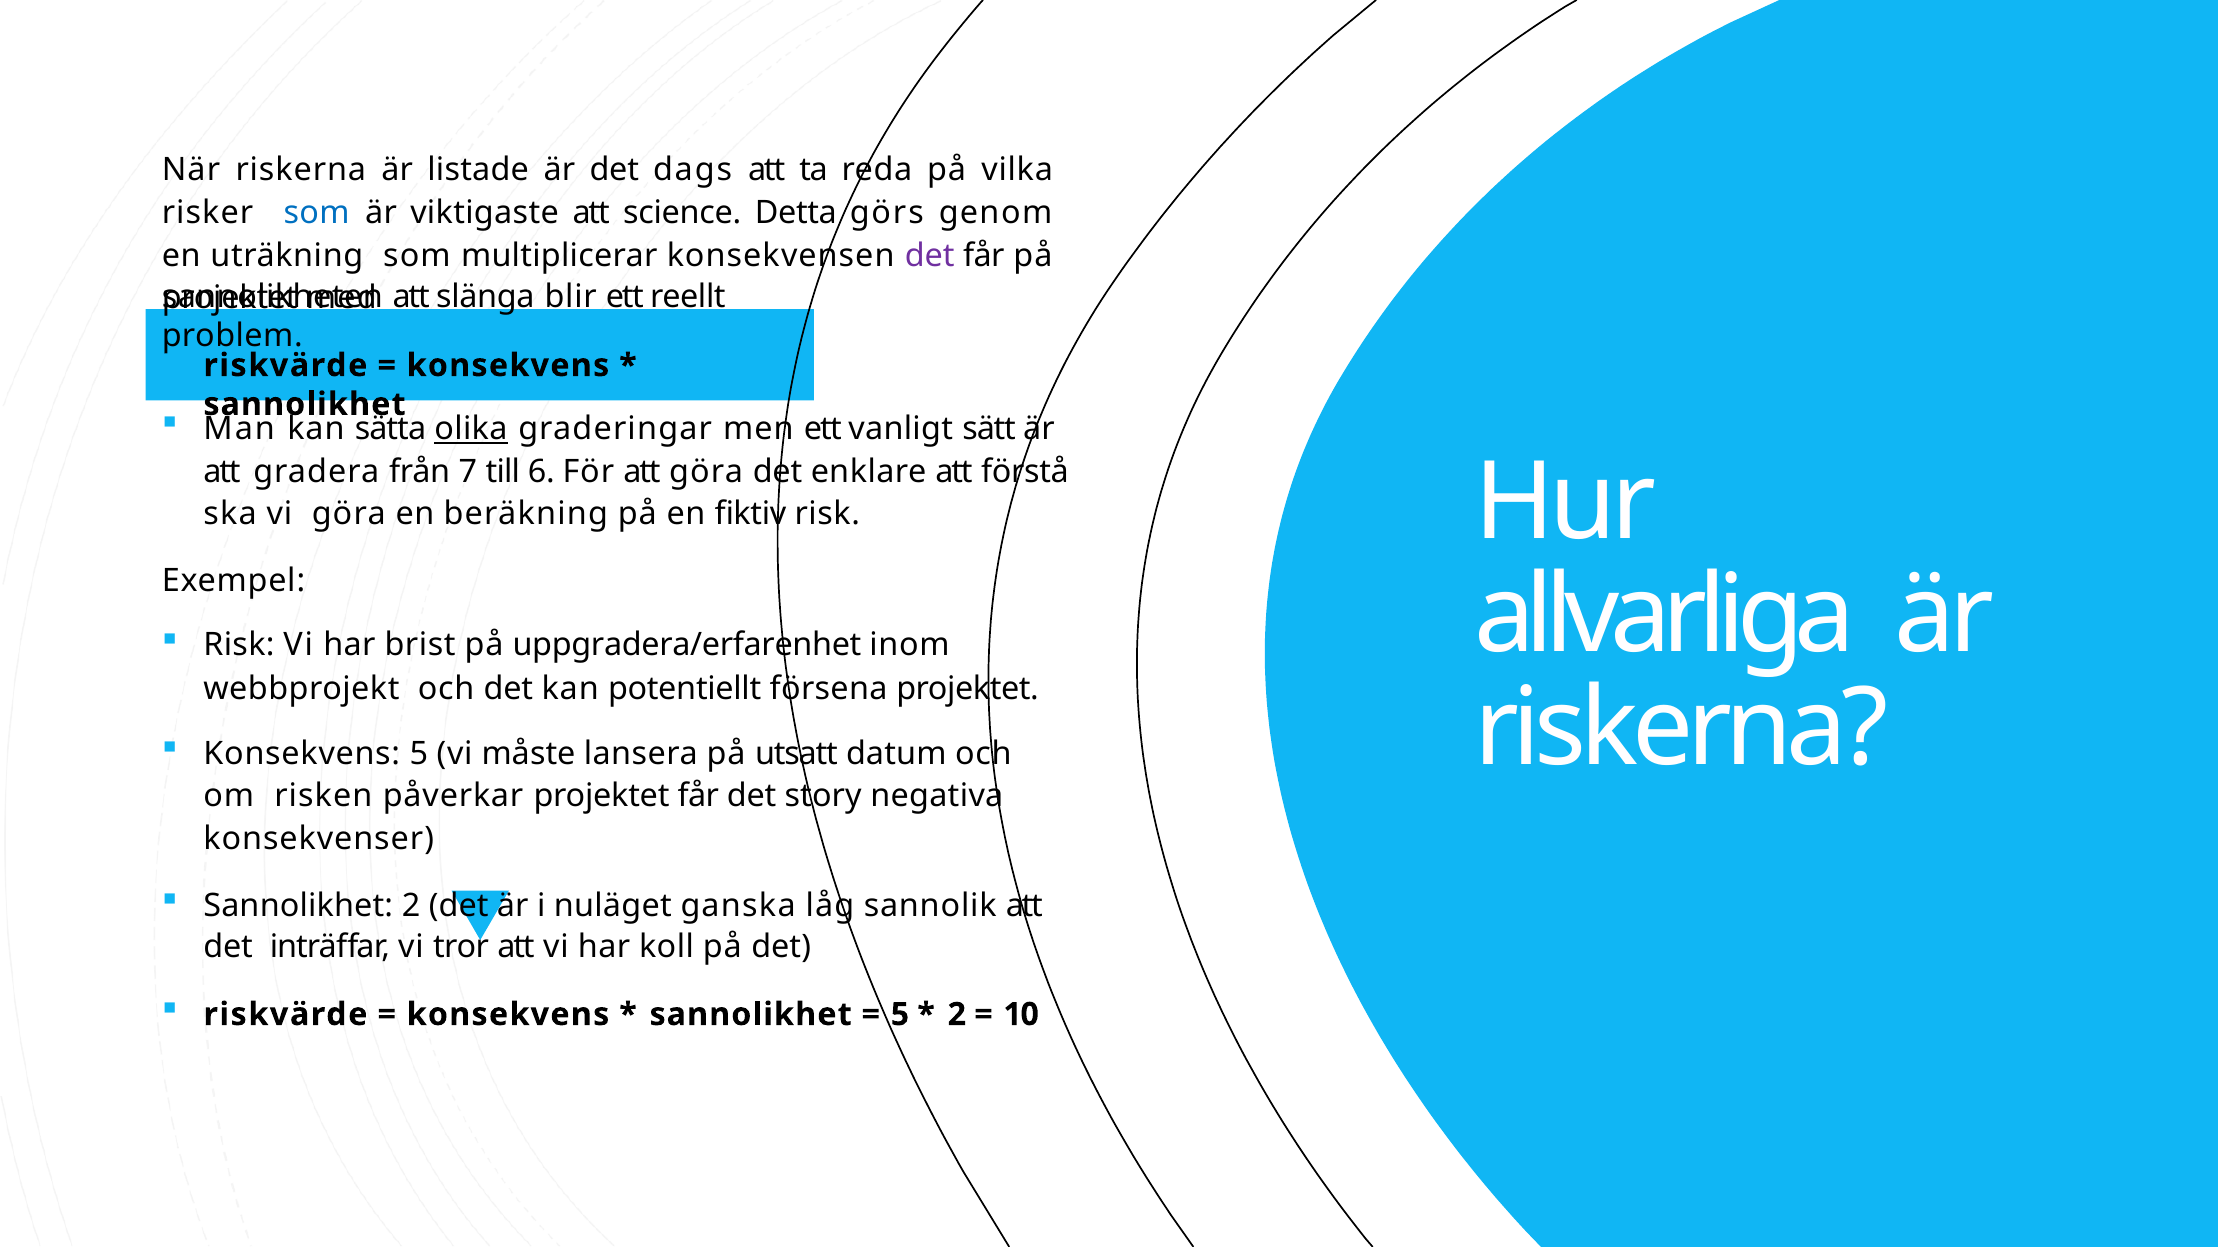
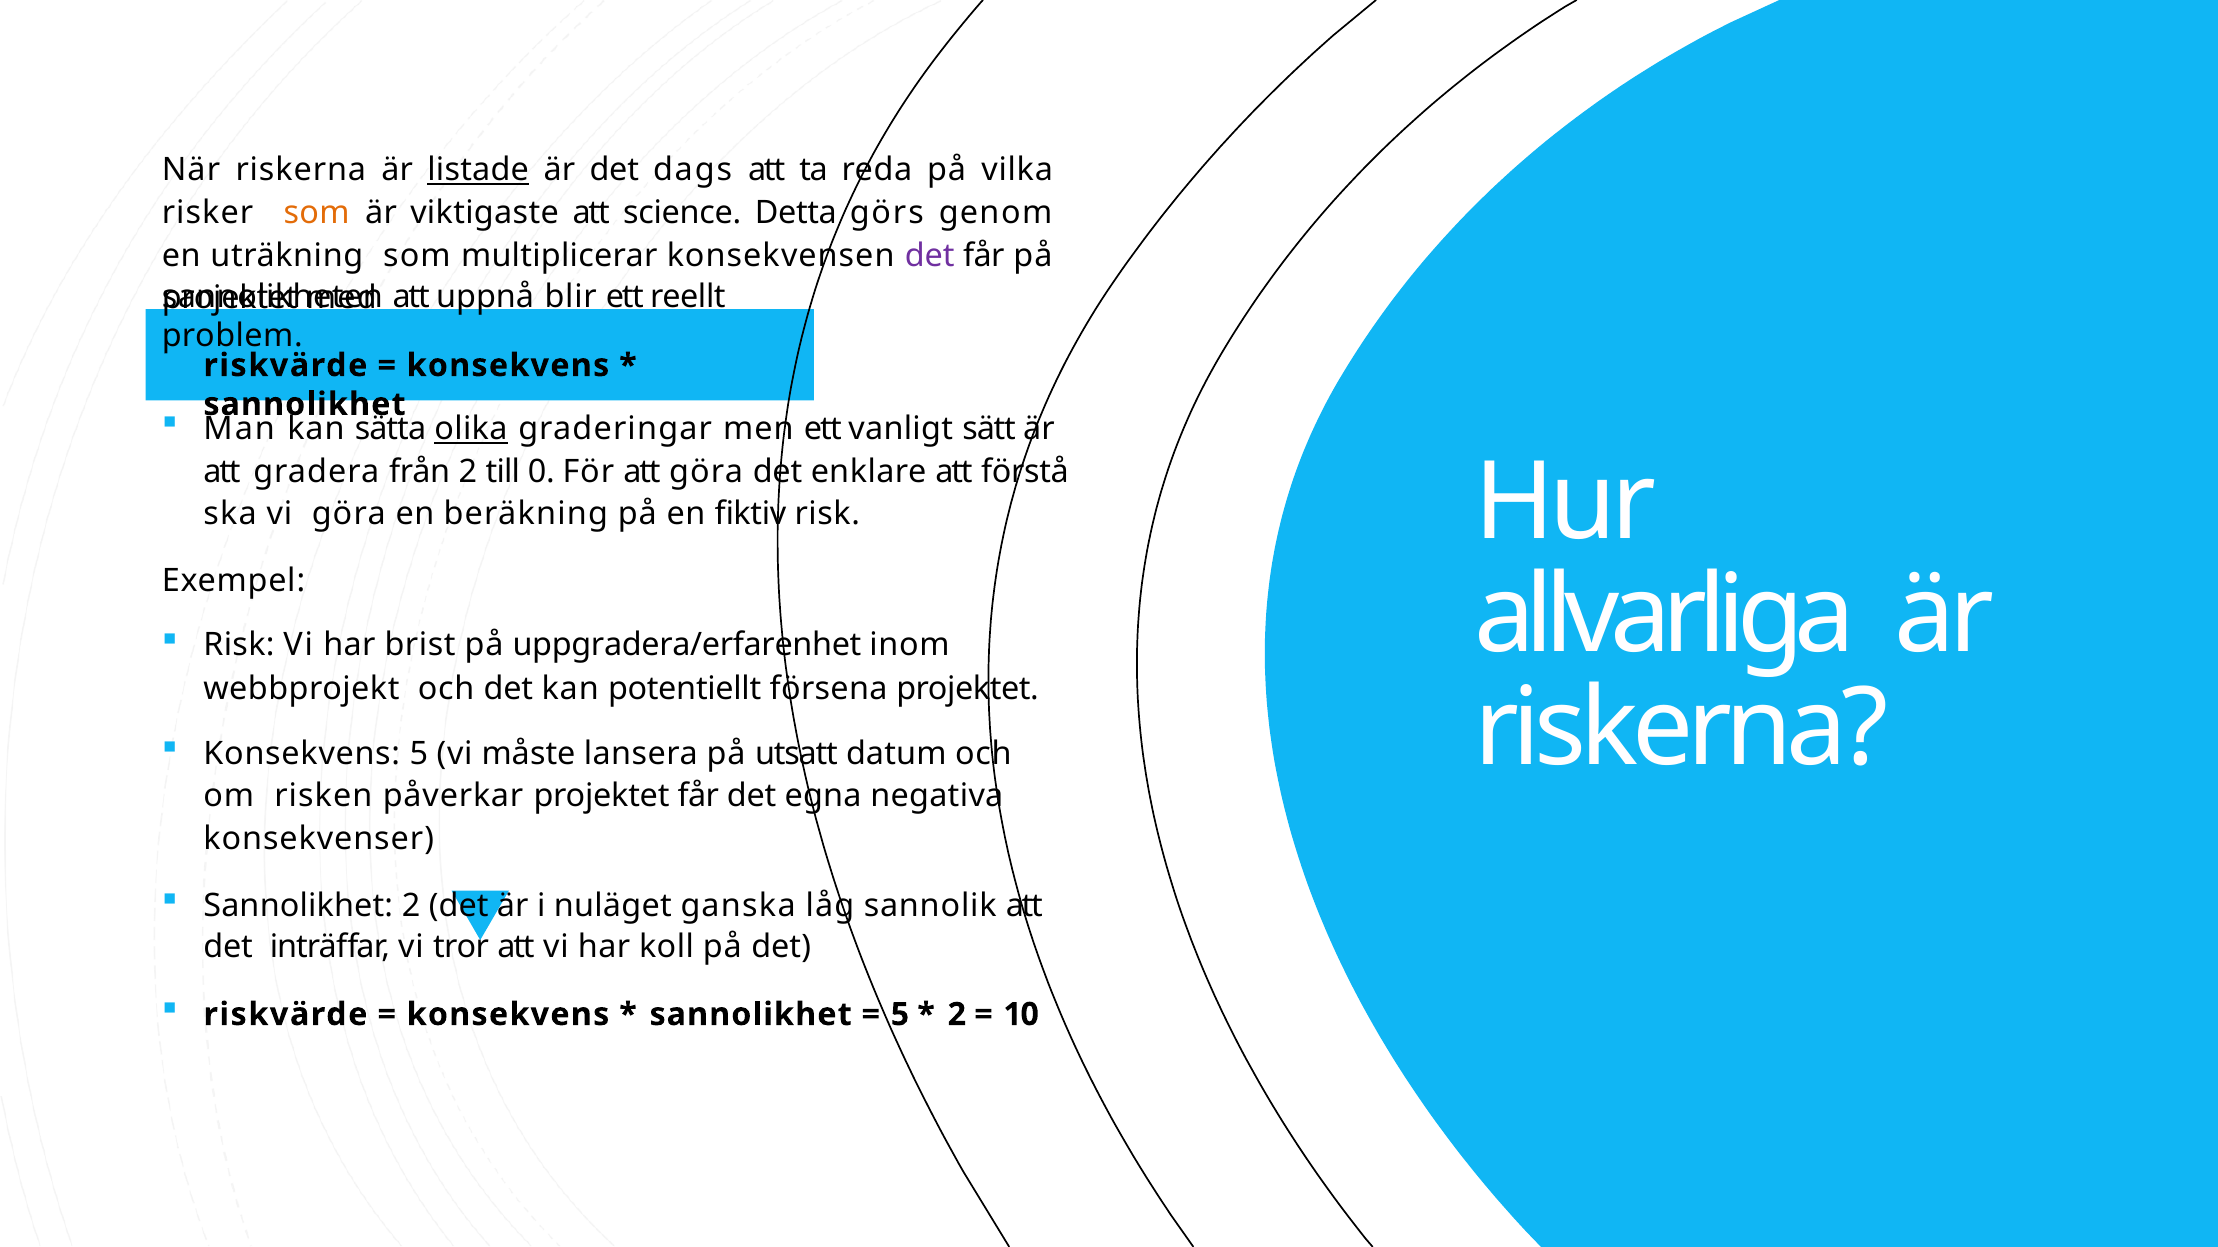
listade underline: none -> present
som at (317, 213) colour: blue -> orange
slänga: slänga -> uppnå
från 7: 7 -> 2
6: 6 -> 0
story: story -> egna
